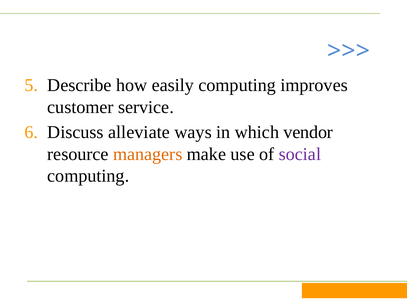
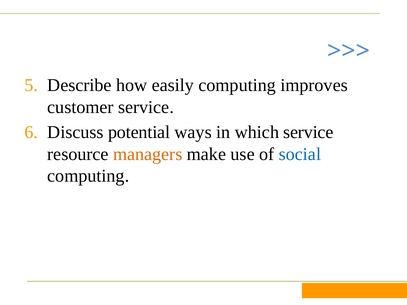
alleviate: alleviate -> potential
which vendor: vendor -> service
social colour: purple -> blue
